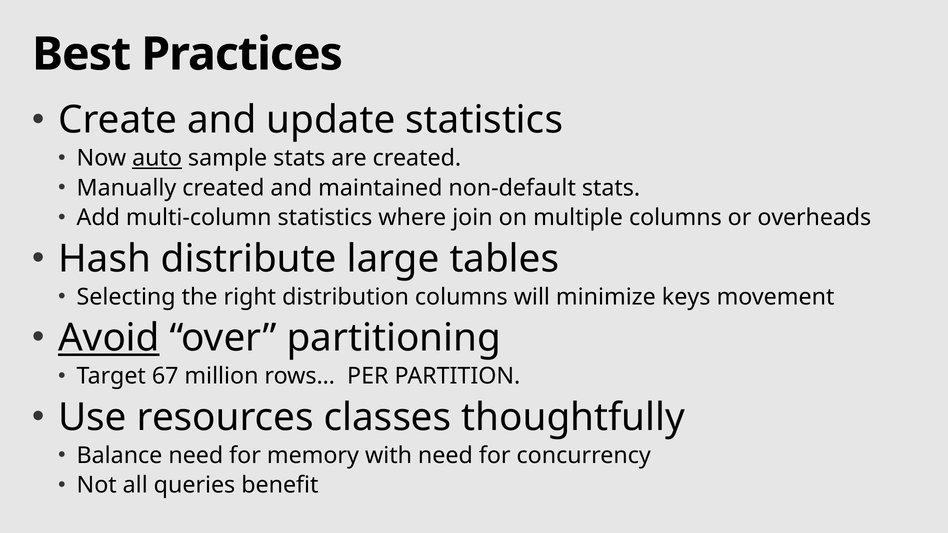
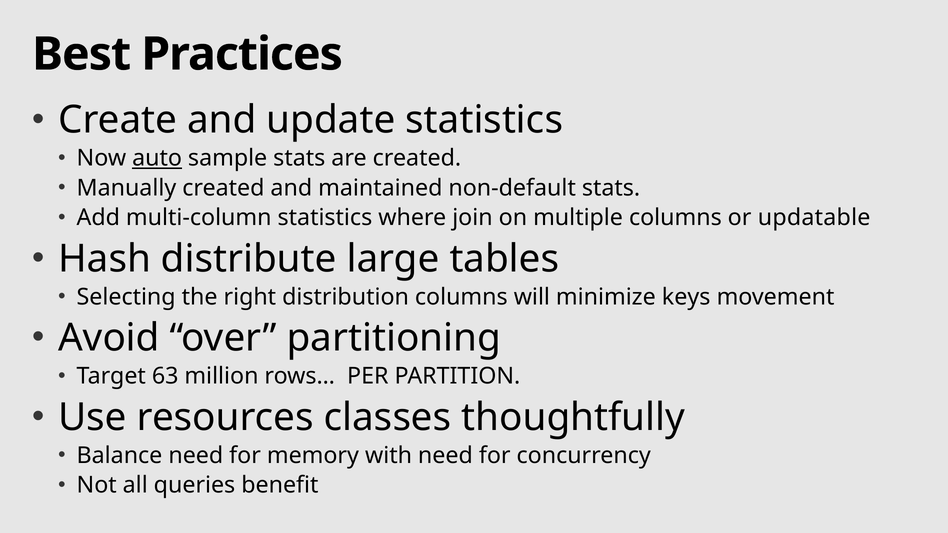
overheads: overheads -> updatable
Avoid underline: present -> none
67: 67 -> 63
